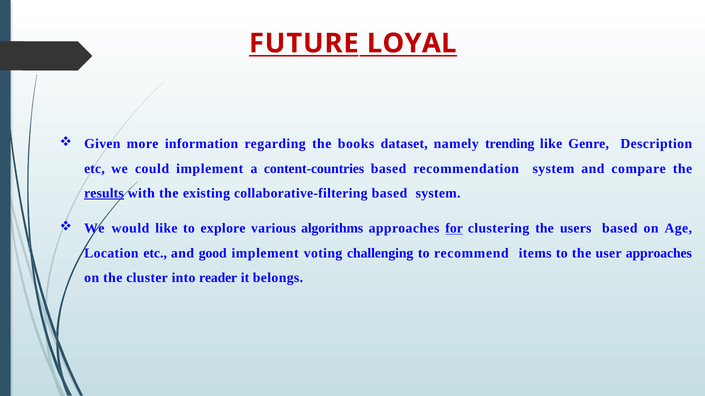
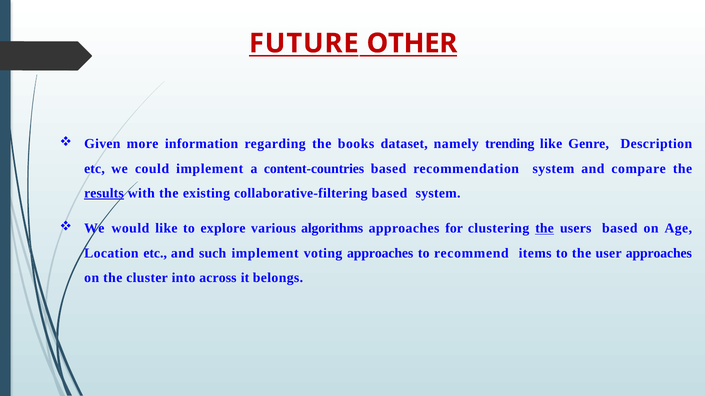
LOYAL: LOYAL -> OTHER
for underline: present -> none
the at (545, 229) underline: none -> present
good: good -> such
voting challenging: challenging -> approaches
reader: reader -> across
